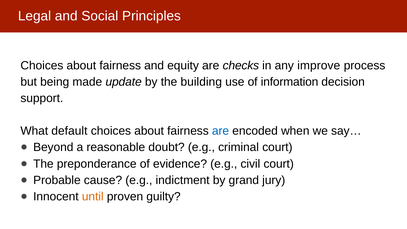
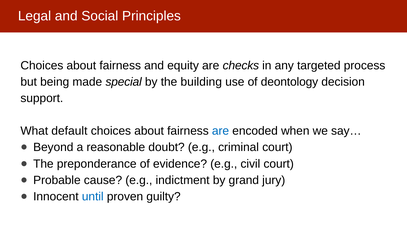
improve: improve -> targeted
update: update -> special
information: information -> deontology
until colour: orange -> blue
